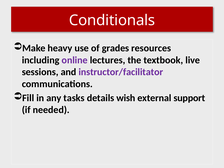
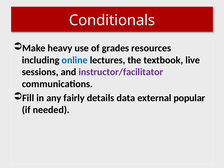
online colour: purple -> blue
tasks: tasks -> fairly
wish: wish -> data
support: support -> popular
